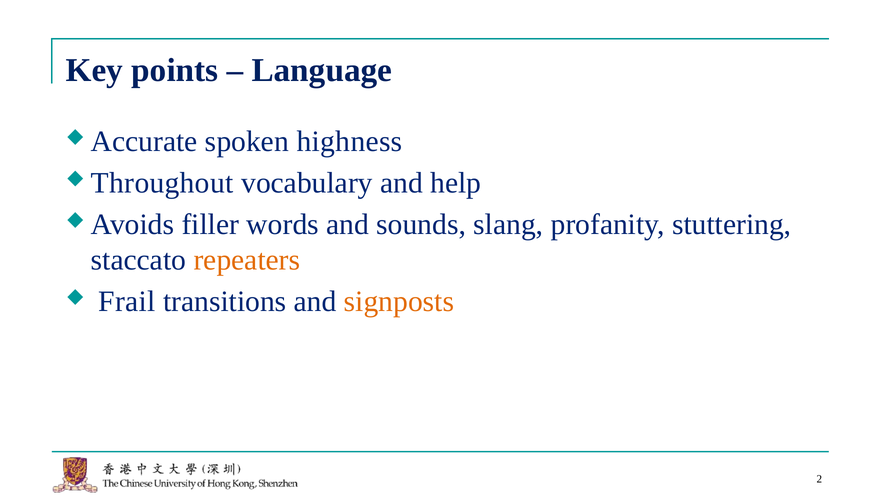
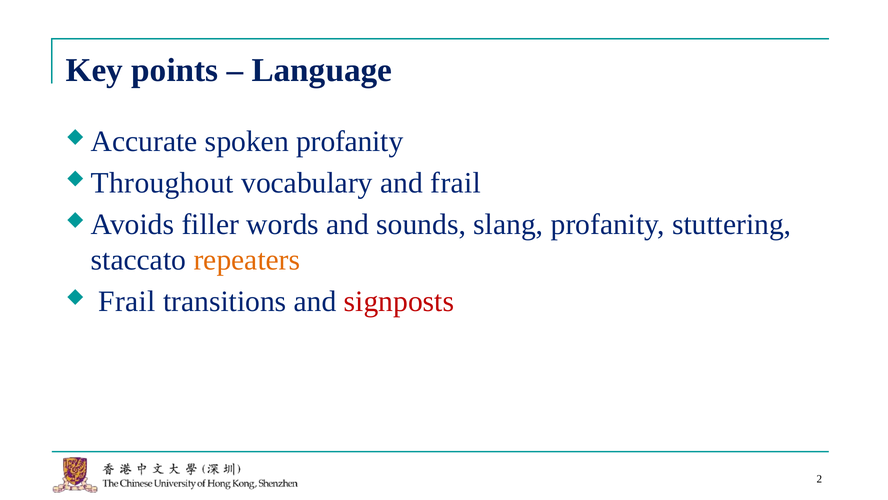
spoken highness: highness -> profanity
and help: help -> frail
signposts colour: orange -> red
